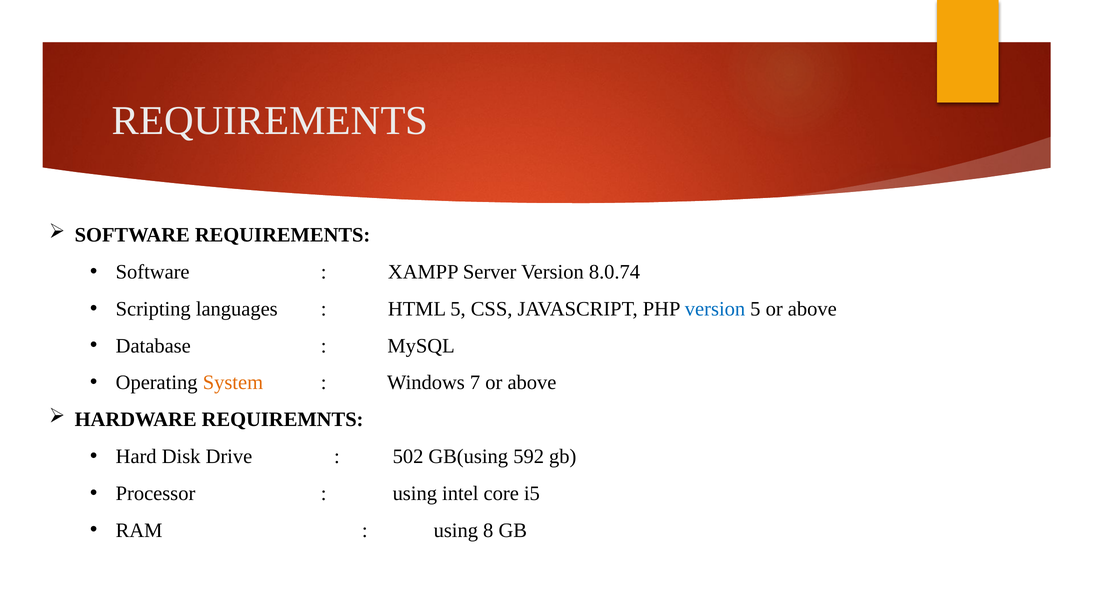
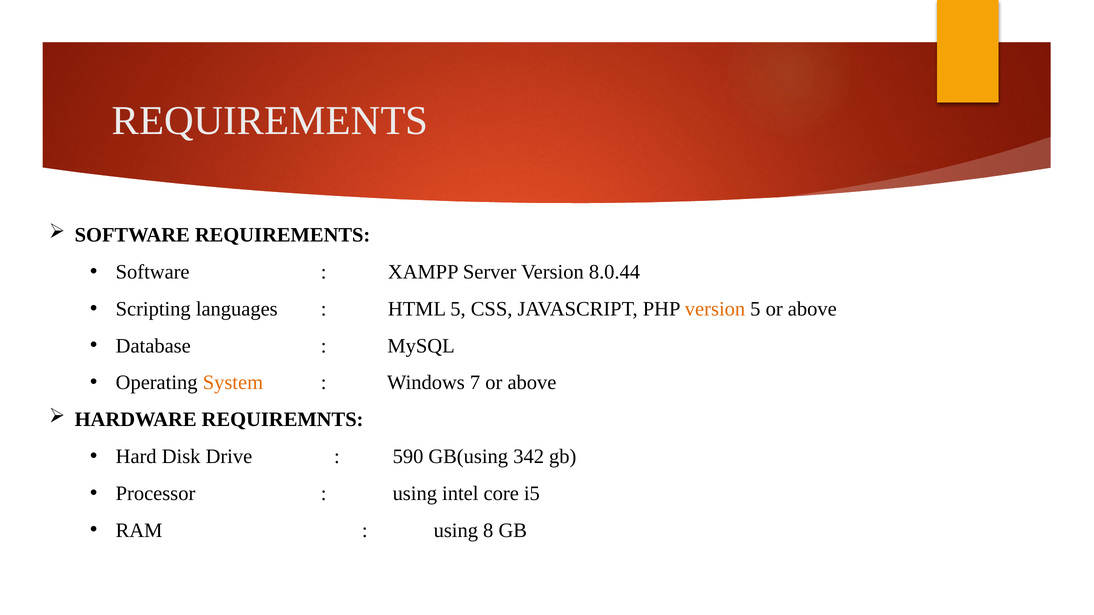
8.0.74: 8.0.74 -> 8.0.44
version at (715, 309) colour: blue -> orange
502: 502 -> 590
592: 592 -> 342
